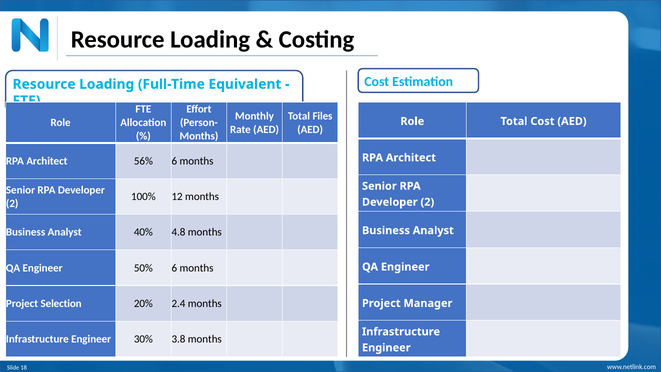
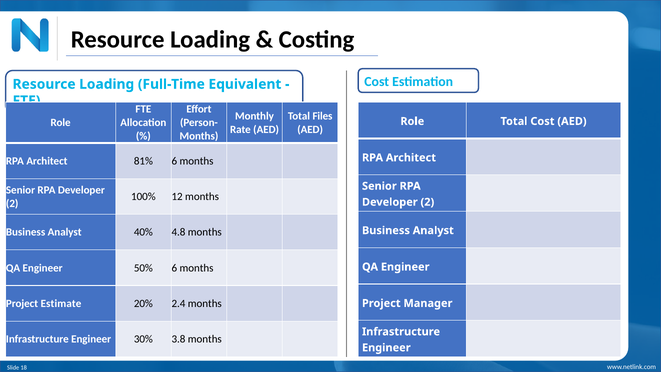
56%: 56% -> 81%
Selection: Selection -> Estimate
